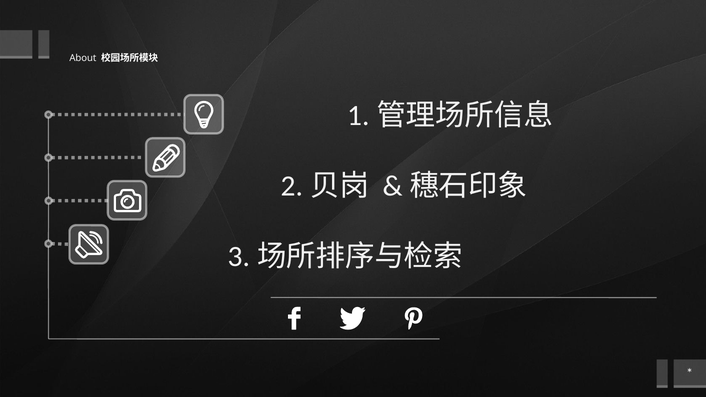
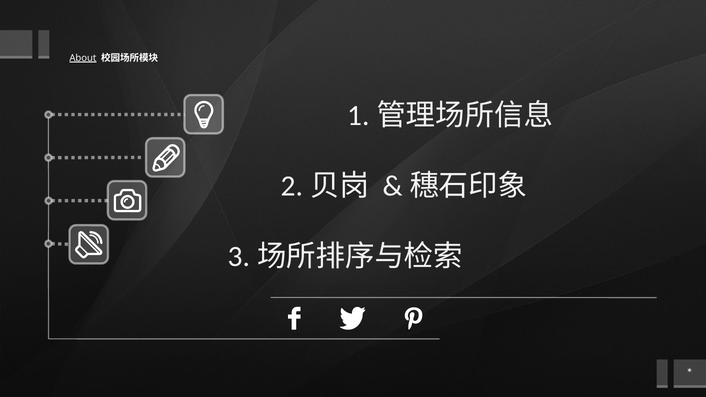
About underline: none -> present
